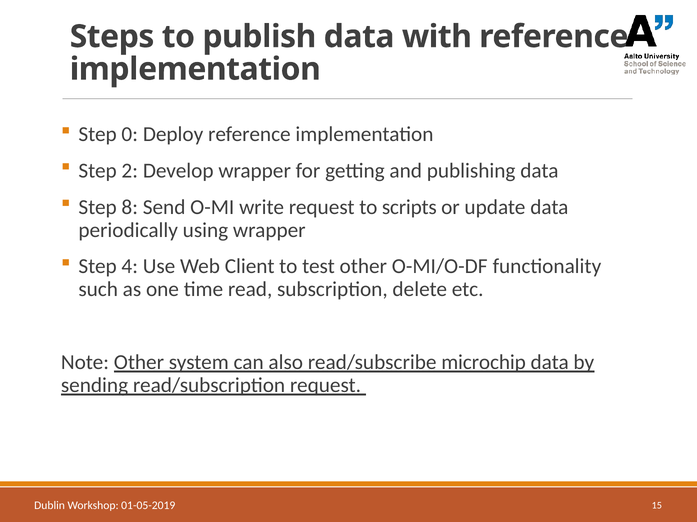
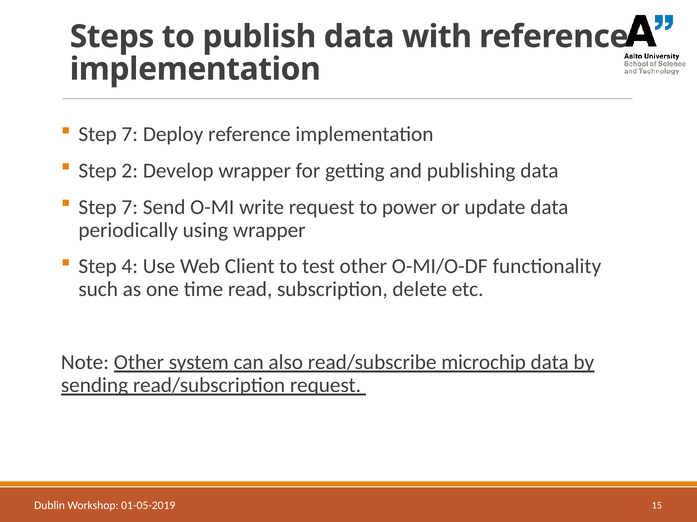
0 at (130, 134): 0 -> 7
8 at (130, 207): 8 -> 7
scripts: scripts -> power
